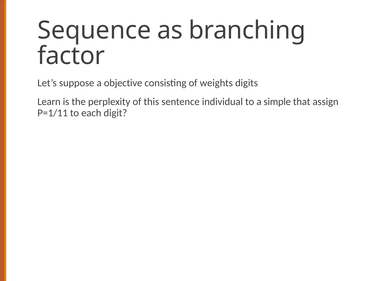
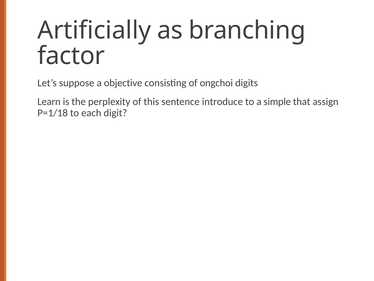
Sequence: Sequence -> Artificially
weights: weights -> ongchoi
individual: individual -> introduce
P=1/11: P=1/11 -> P=1/18
